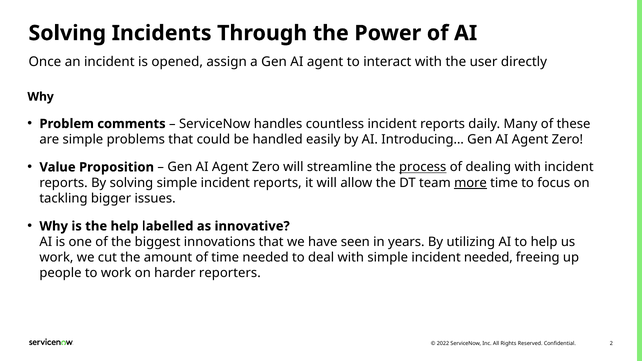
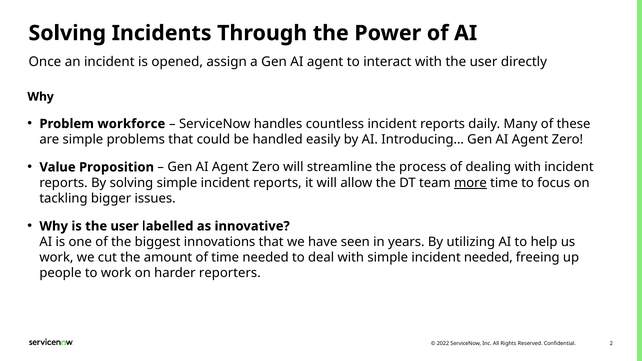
comments: comments -> workforce
process underline: present -> none
is the help: help -> user
